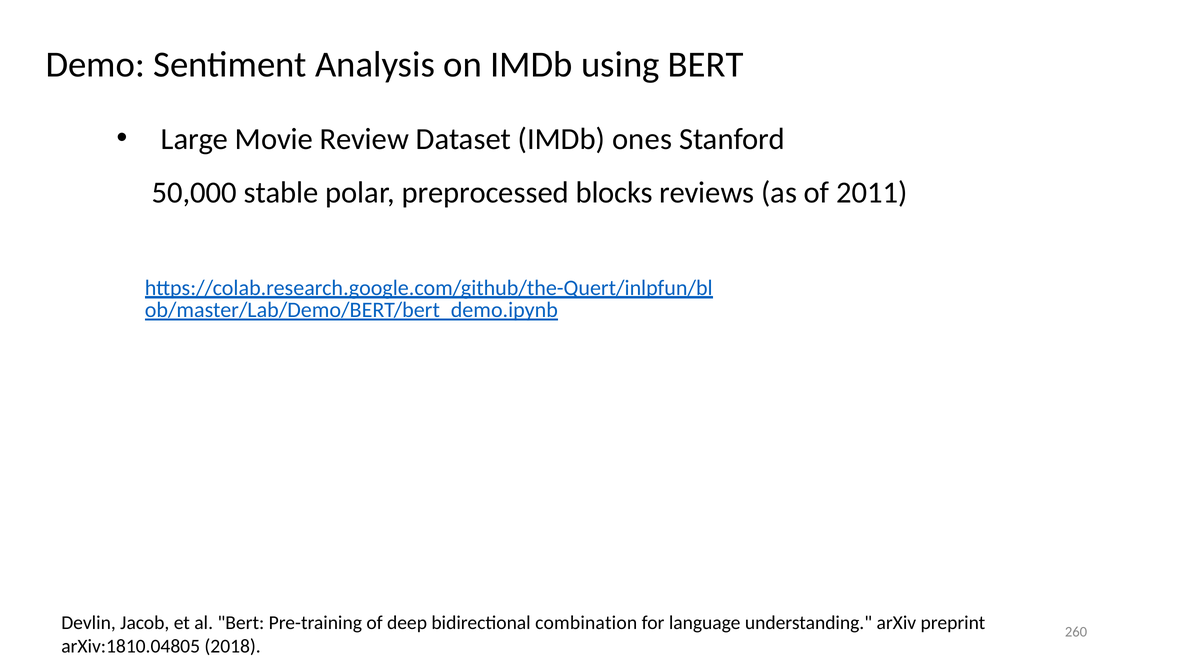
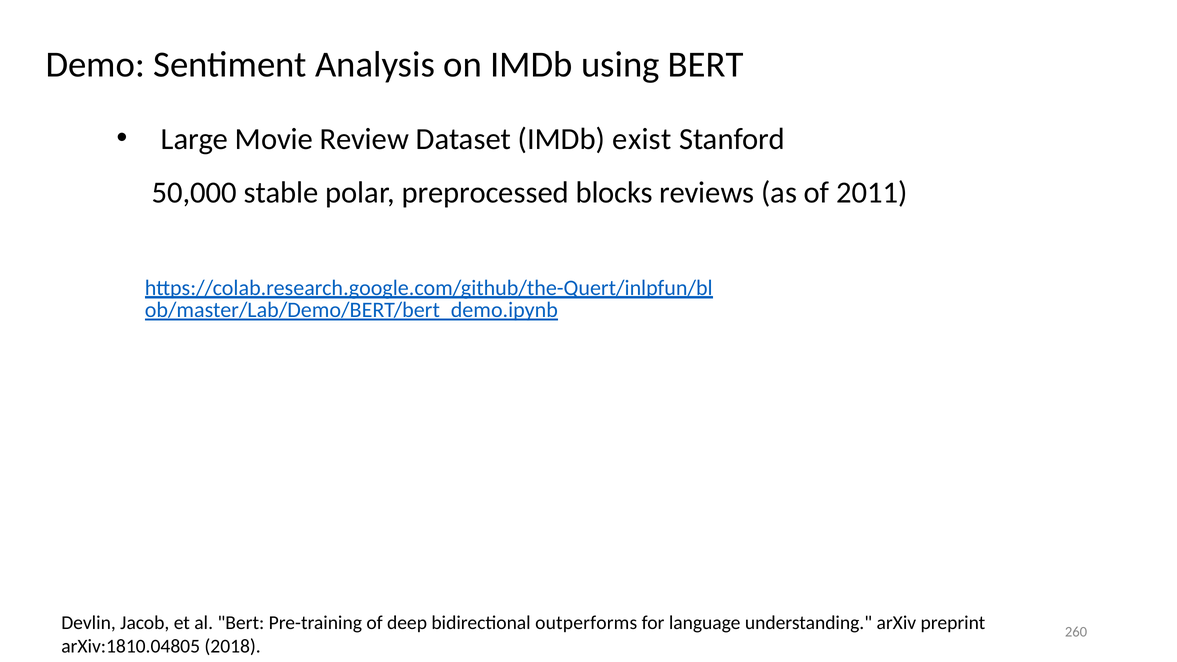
ones: ones -> exist
combination: combination -> outperforms
